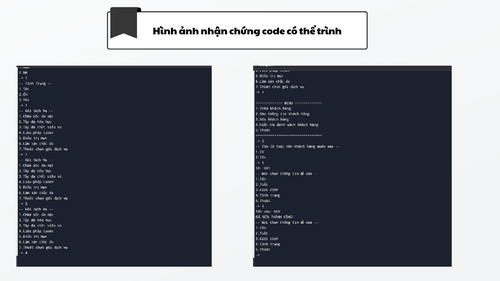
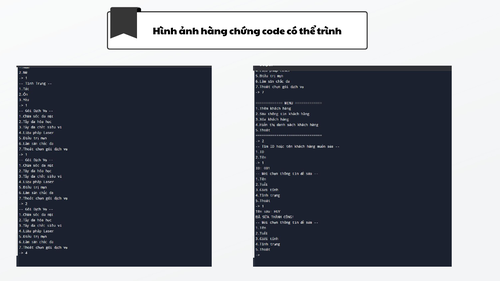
nhận: nhận -> hàng
